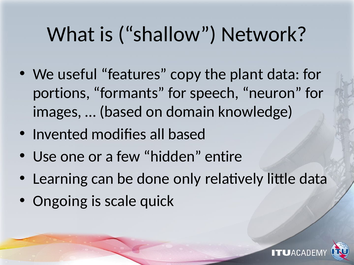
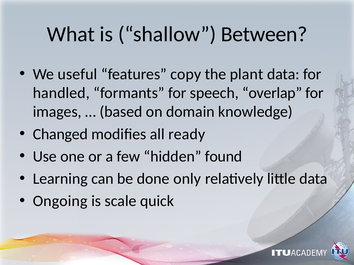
Network: Network -> Between
portions: portions -> handled
neuron: neuron -> overlap
Invented: Invented -> Changed
all based: based -> ready
entire: entire -> found
